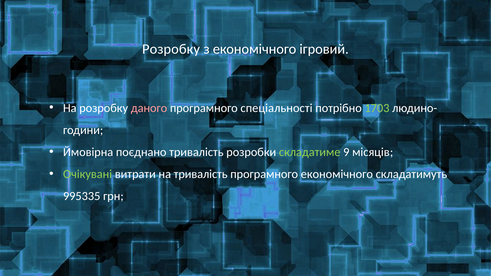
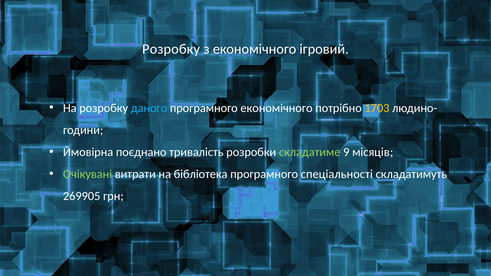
даного colour: pink -> light blue
програмного спеціальності: спеціальності -> економічного
1703 colour: light green -> yellow
на тривалість: тривалість -> бібліотека
програмного економічного: економічного -> спеціальності
995335: 995335 -> 269905
